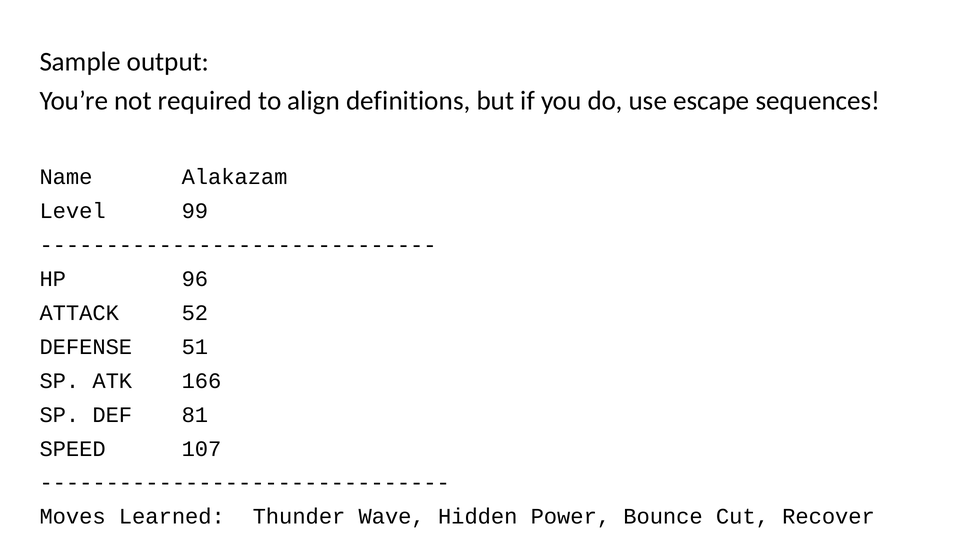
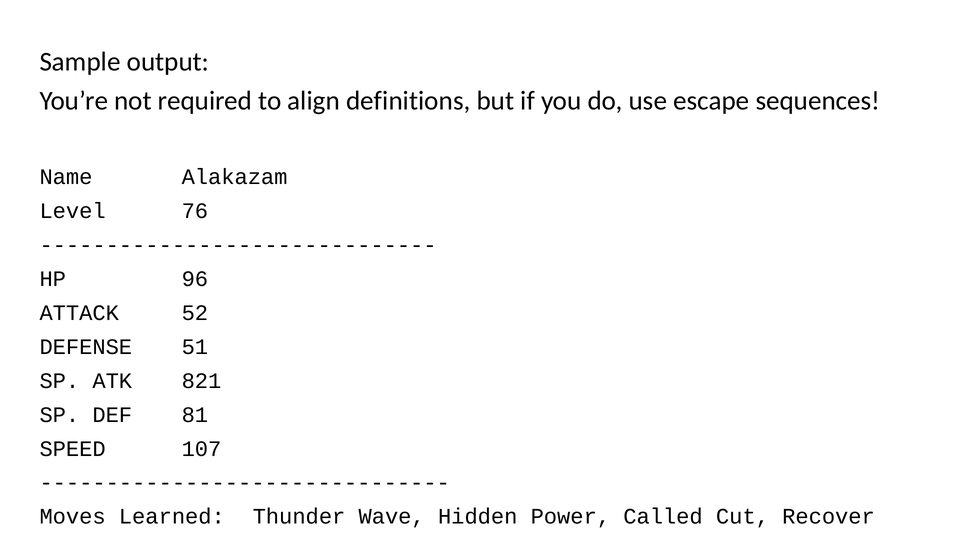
99: 99 -> 76
166: 166 -> 821
Bounce: Bounce -> Called
